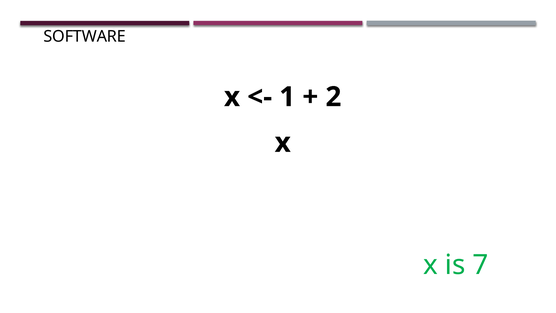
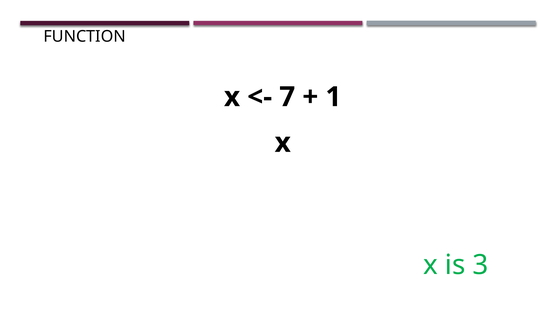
SOFTWARE: SOFTWARE -> FUNCTION
1: 1 -> 7
2: 2 -> 1
7: 7 -> 3
